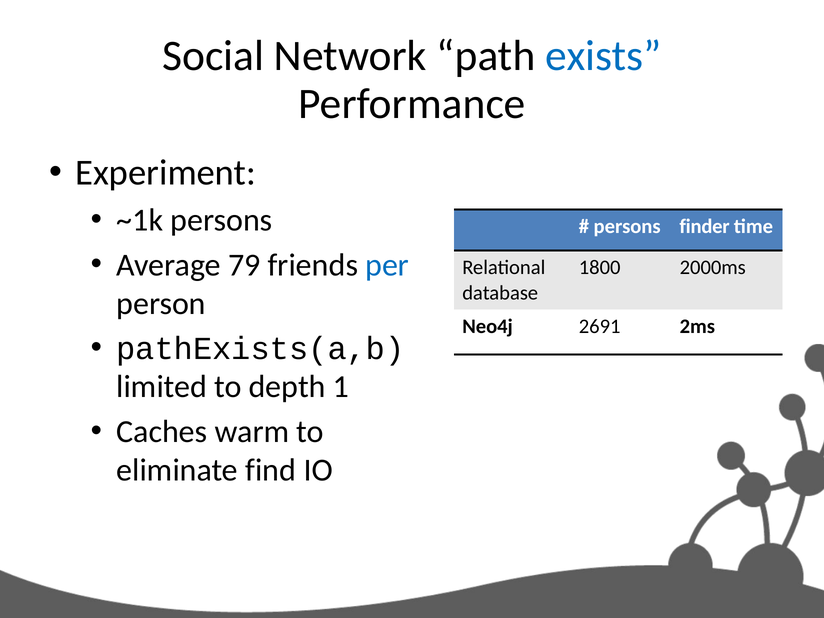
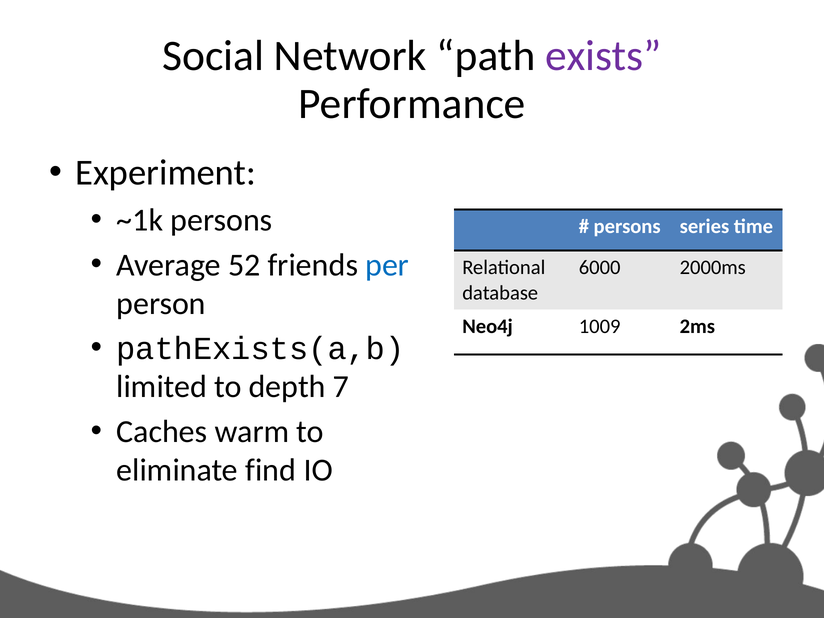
exists colour: blue -> purple
finder: finder -> series
79: 79 -> 52
1800: 1800 -> 6000
2691: 2691 -> 1009
1: 1 -> 7
